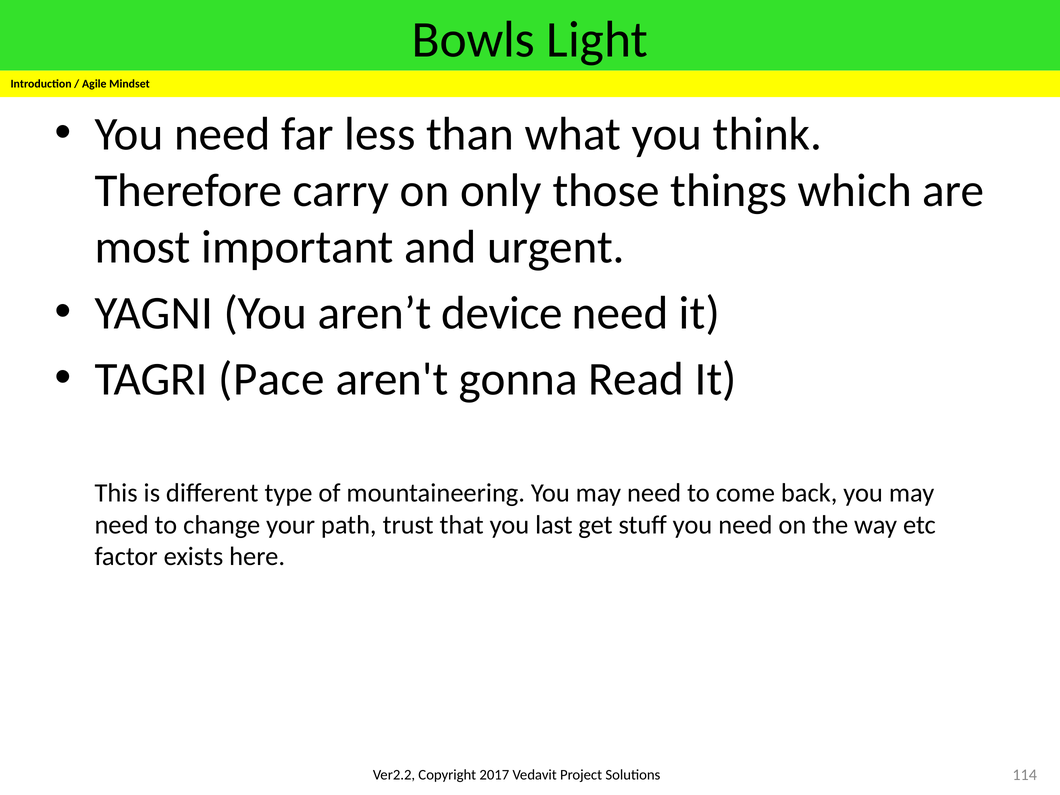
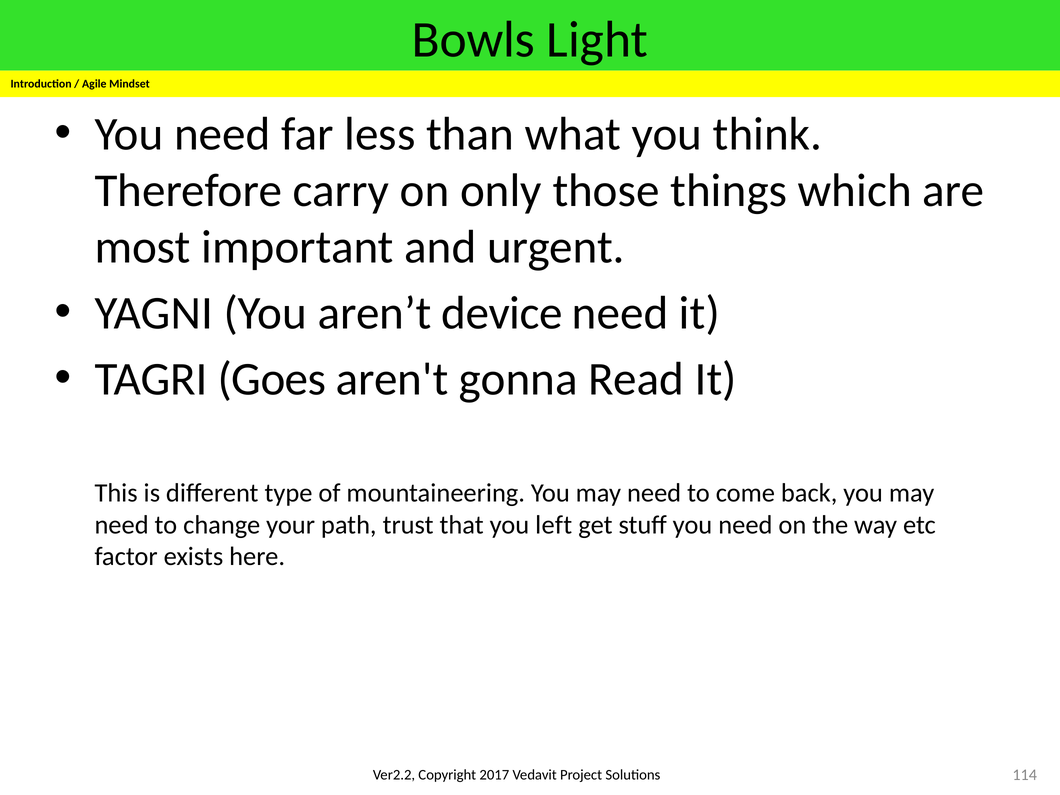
Pace: Pace -> Goes
last: last -> left
